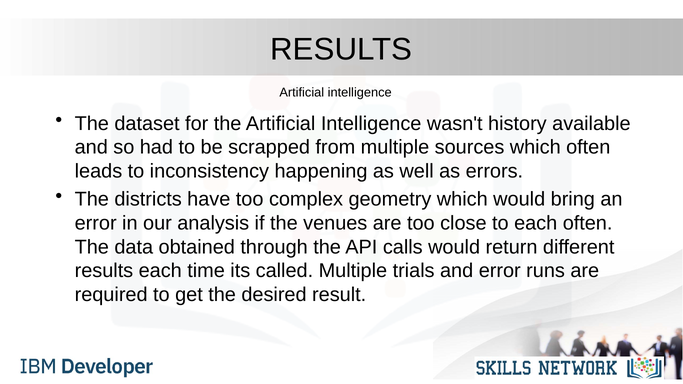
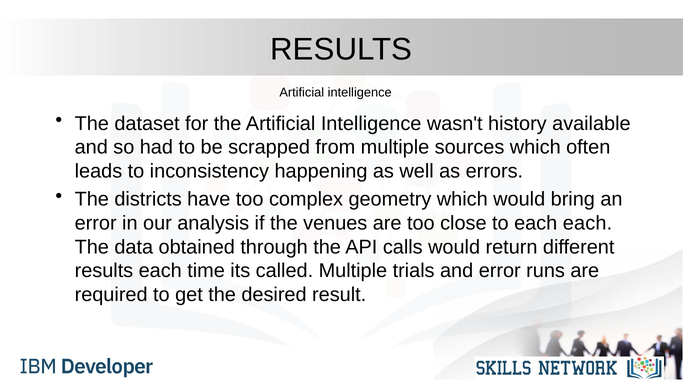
each often: often -> each
